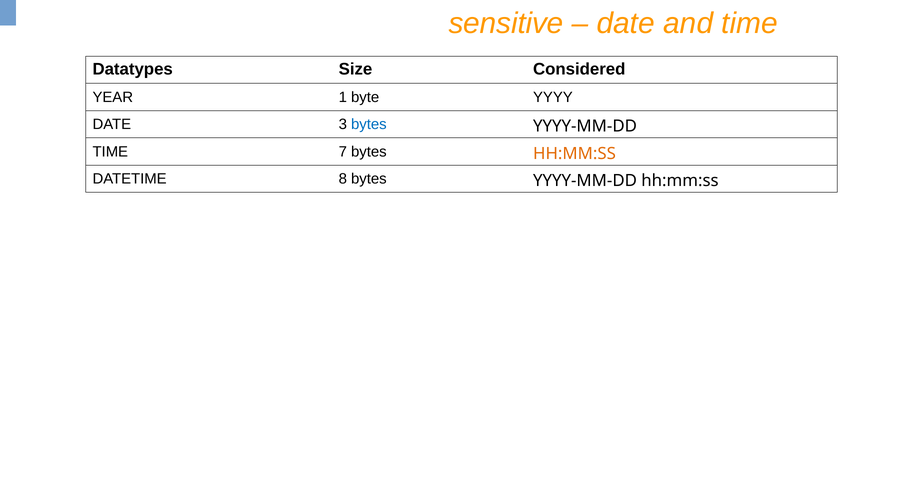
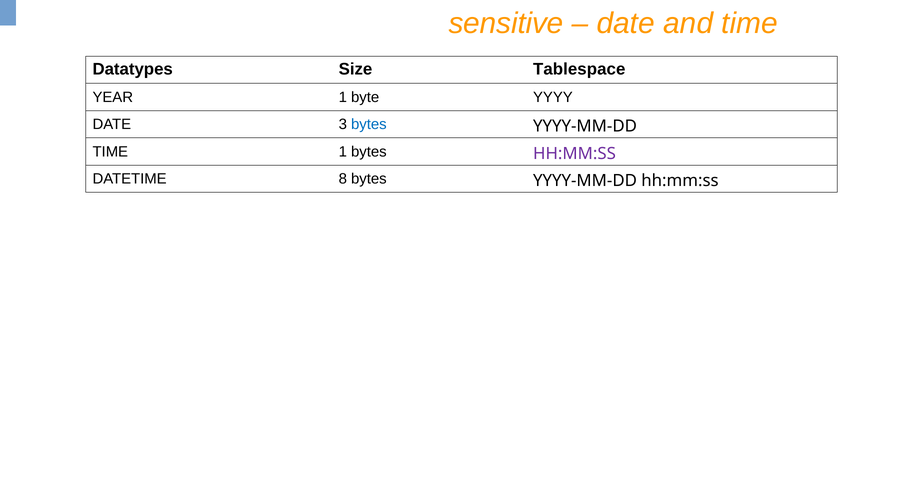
Considered: Considered -> Tablespace
TIME 7: 7 -> 1
HH:MM:SS at (575, 154) colour: orange -> purple
